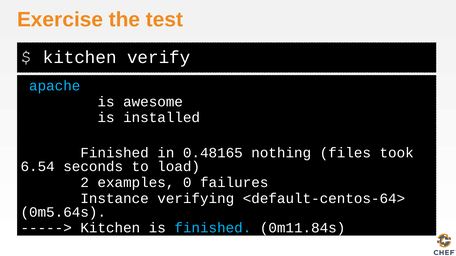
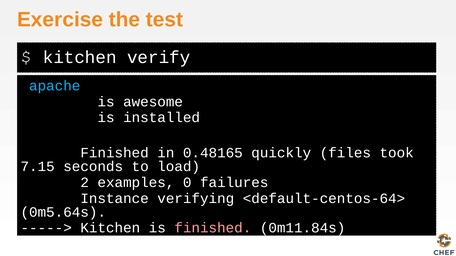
nothing: nothing -> quickly
6.54: 6.54 -> 7.15
finished at (213, 228) colour: light blue -> pink
